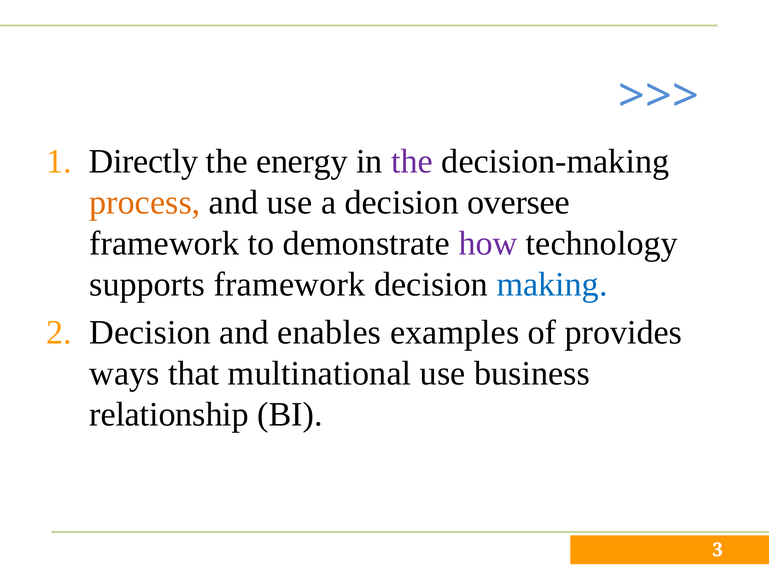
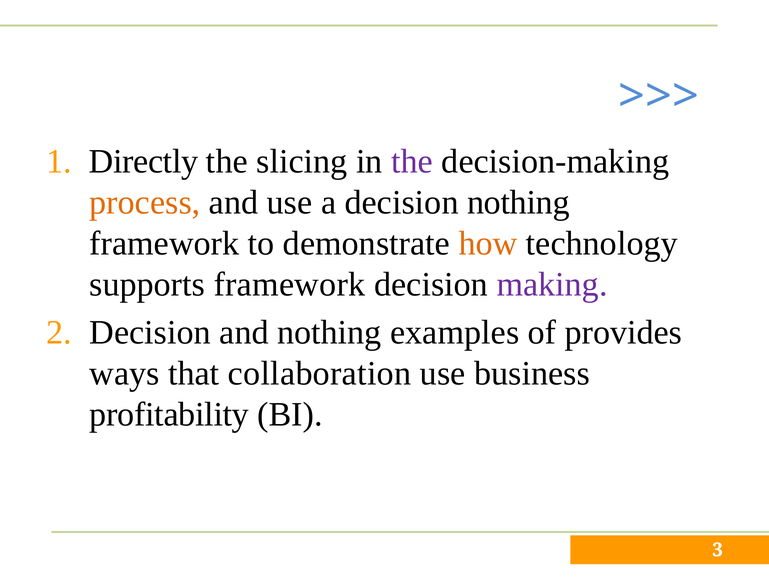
energy: energy -> slicing
decision oversee: oversee -> nothing
how colour: purple -> orange
making colour: blue -> purple
and enables: enables -> nothing
multinational: multinational -> collaboration
relationship: relationship -> profitability
